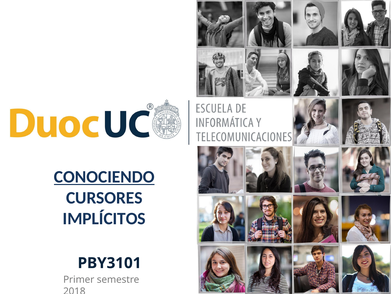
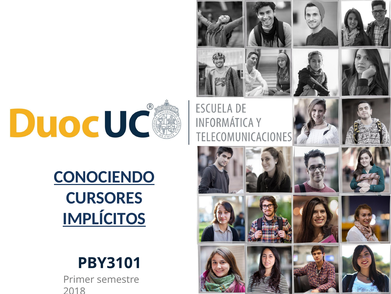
IMPLÍCITOS underline: none -> present
